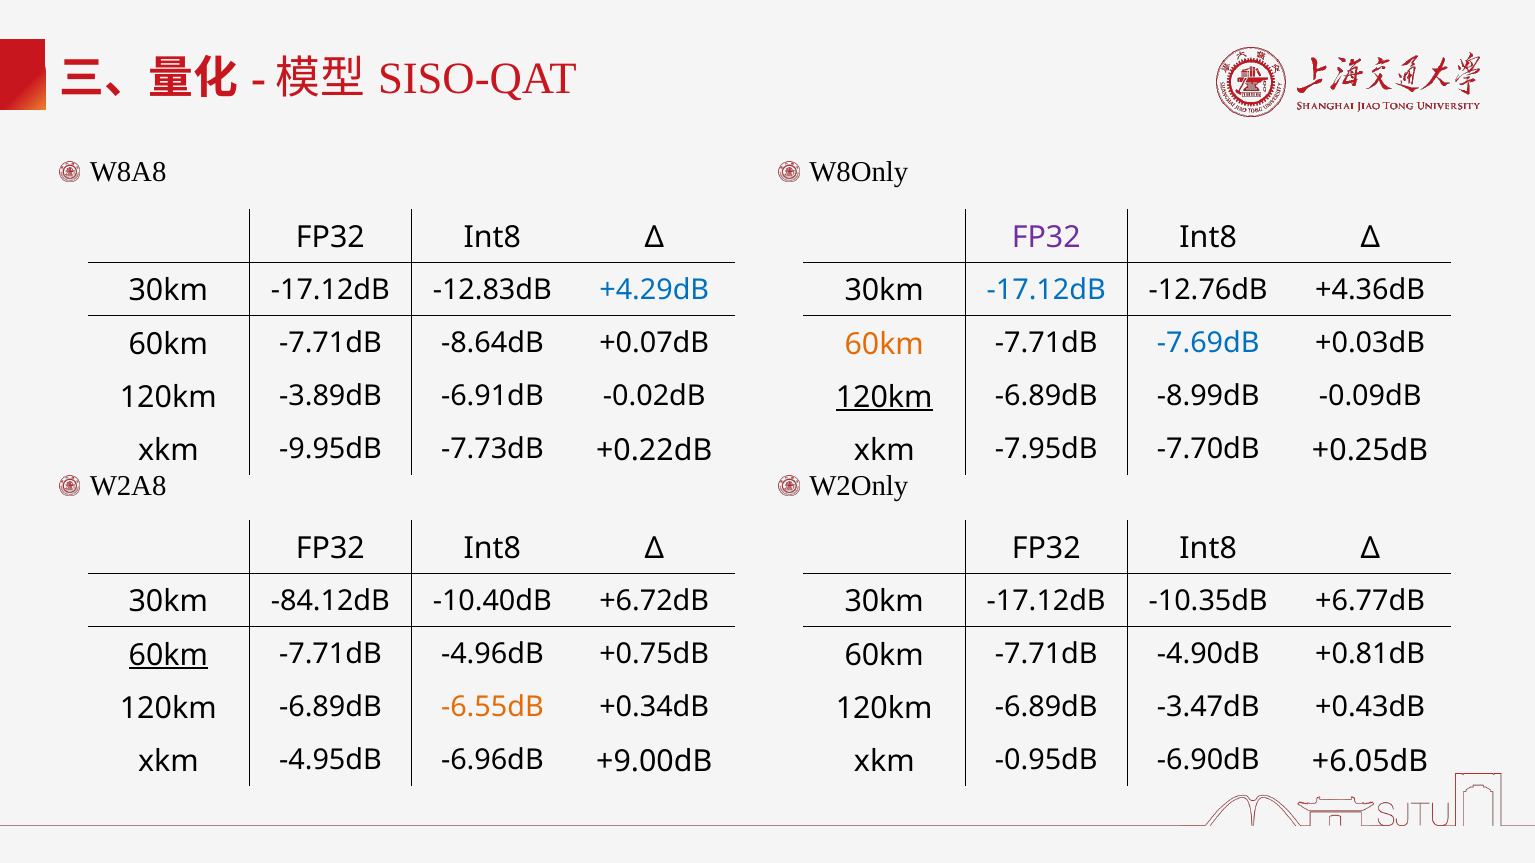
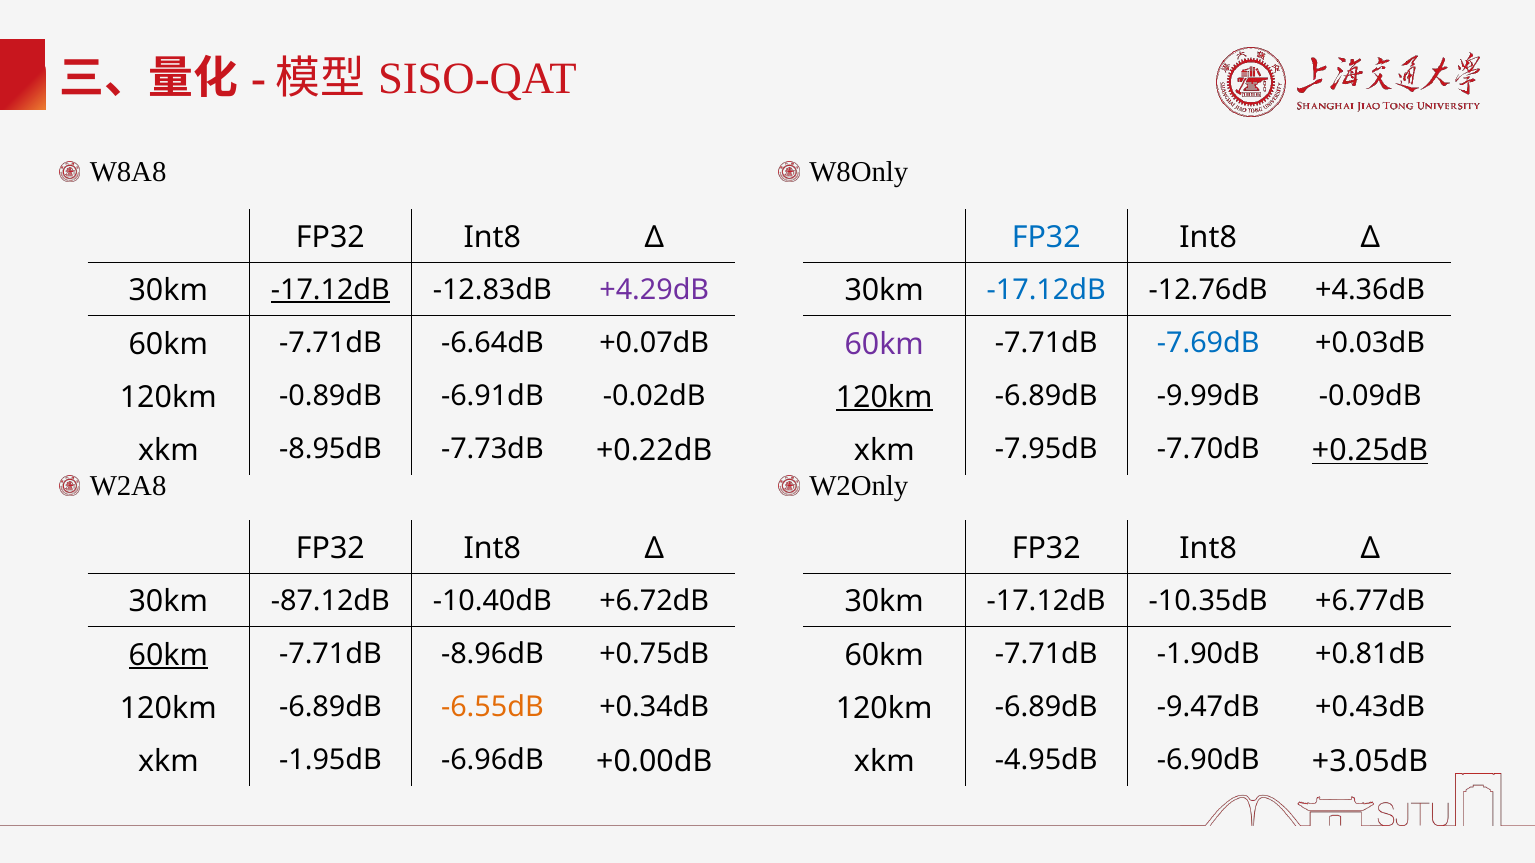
FP32 at (1046, 238) colour: purple -> blue
-17.12dB at (330, 290) underline: none -> present
+4.29dB colour: blue -> purple
-8.64dB: -8.64dB -> -6.64dB
60km at (884, 344) colour: orange -> purple
-3.89dB: -3.89dB -> -0.89dB
-8.99dB: -8.99dB -> -9.99dB
-9.95dB: -9.95dB -> -8.95dB
+0.25dB underline: none -> present
-84.12dB: -84.12dB -> -87.12dB
-4.96dB: -4.96dB -> -8.96dB
-4.90dB: -4.90dB -> -1.90dB
-3.47dB: -3.47dB -> -9.47dB
-4.95dB: -4.95dB -> -1.95dB
+9.00dB: +9.00dB -> +0.00dB
-0.95dB: -0.95dB -> -4.95dB
+6.05dB: +6.05dB -> +3.05dB
